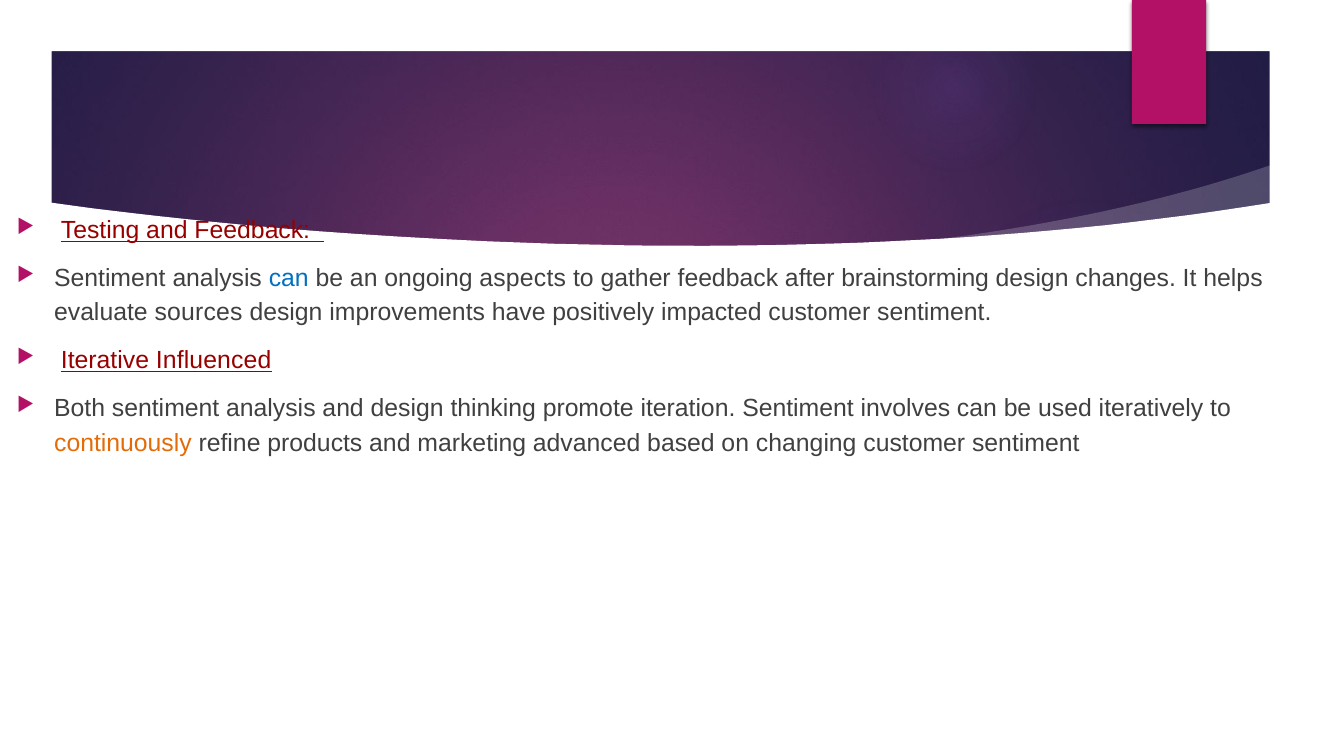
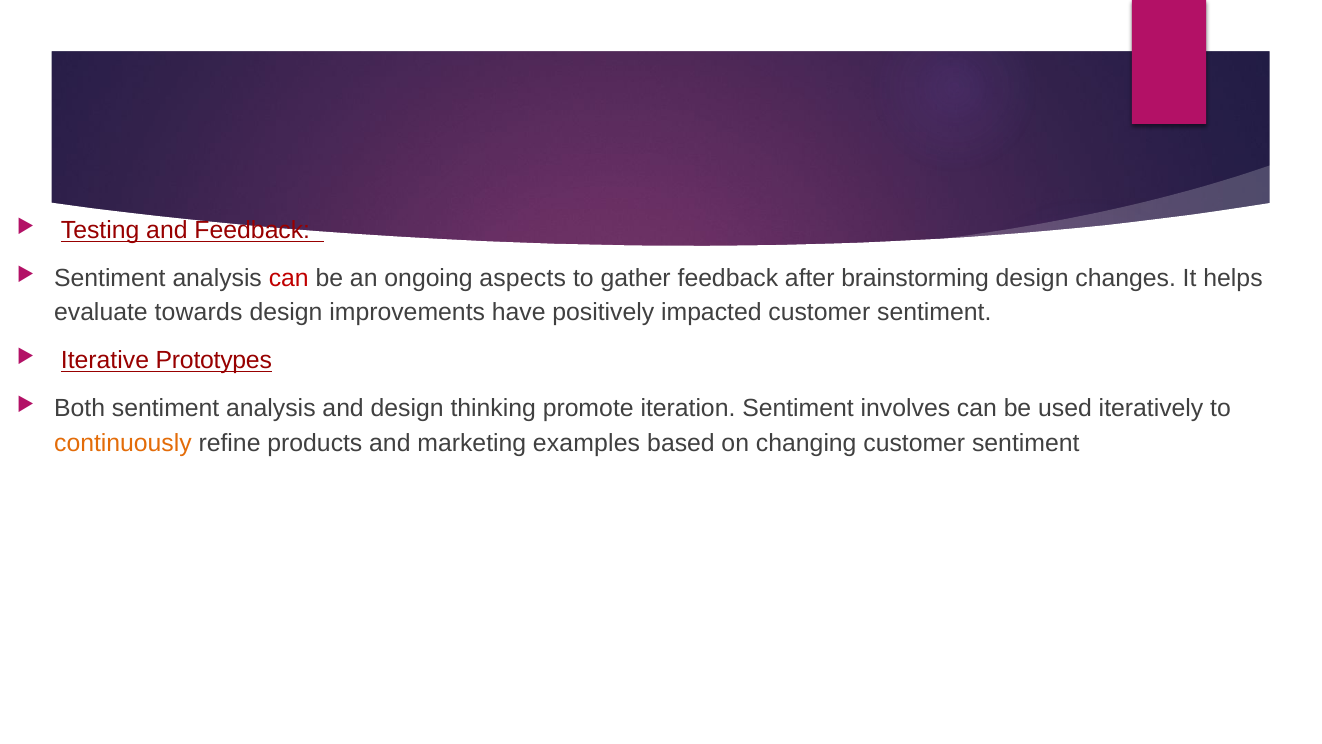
can at (289, 278) colour: blue -> red
sources: sources -> towards
Influenced: Influenced -> Prototypes
advanced: advanced -> examples
